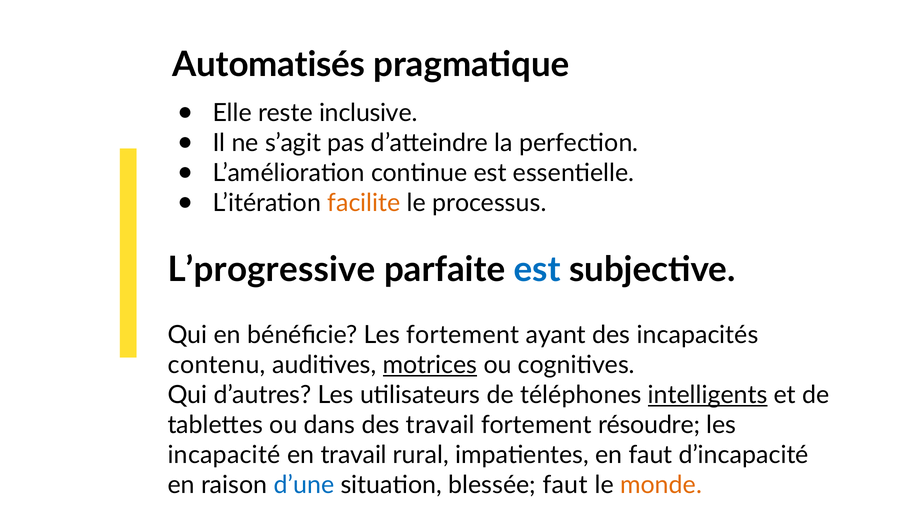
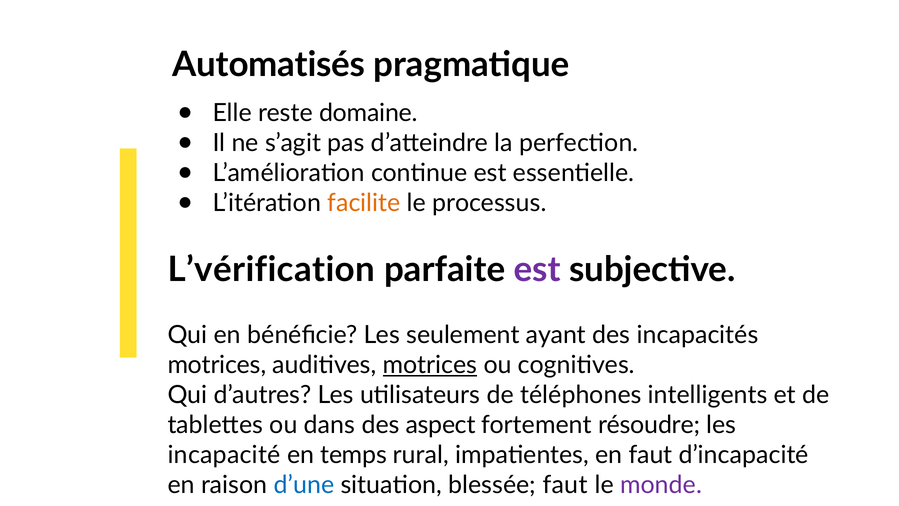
inclusive: inclusive -> domaine
L’progressive: L’progressive -> L’vérification
est at (537, 269) colour: blue -> purple
Les fortement: fortement -> seulement
contenu at (217, 365): contenu -> motrices
intelligents underline: present -> none
des travail: travail -> aspect
en travail: travail -> temps
monde colour: orange -> purple
